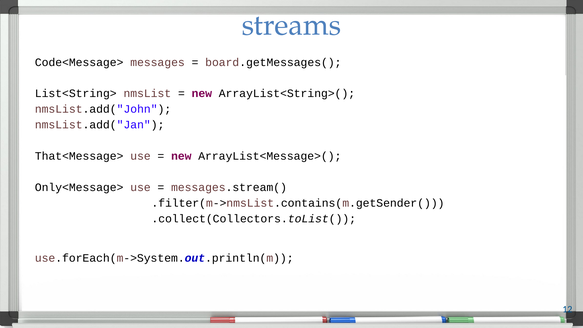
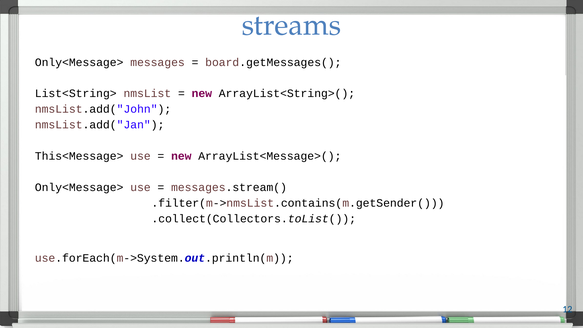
Code<Message> at (79, 62): Code<Message> -> Only<Message>
That<Message>: That<Message> -> This<Message>
